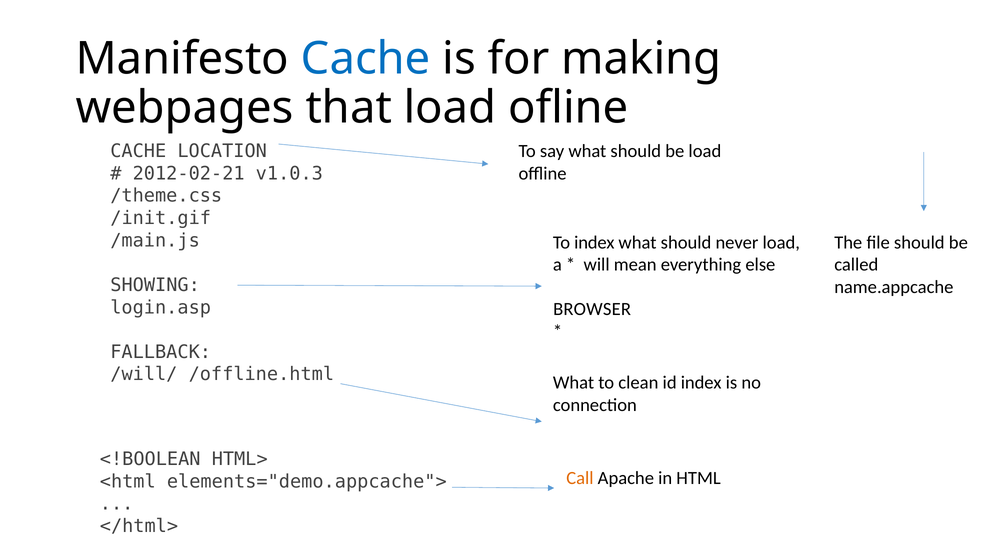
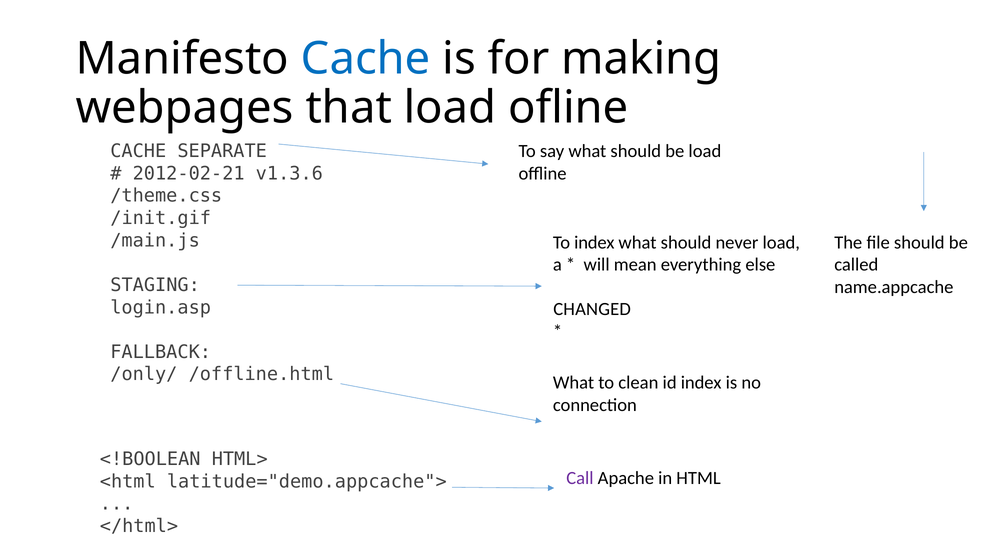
LOCATION: LOCATION -> SEPARATE
v1.0.3: v1.0.3 -> v1.3.6
SHOWING: SHOWING -> STAGING
BROWSER: BROWSER -> CHANGED
/will/: /will/ -> /only/
Call colour: orange -> purple
elements="demo.appcache">: elements="demo.appcache"> -> latitude="demo.appcache">
